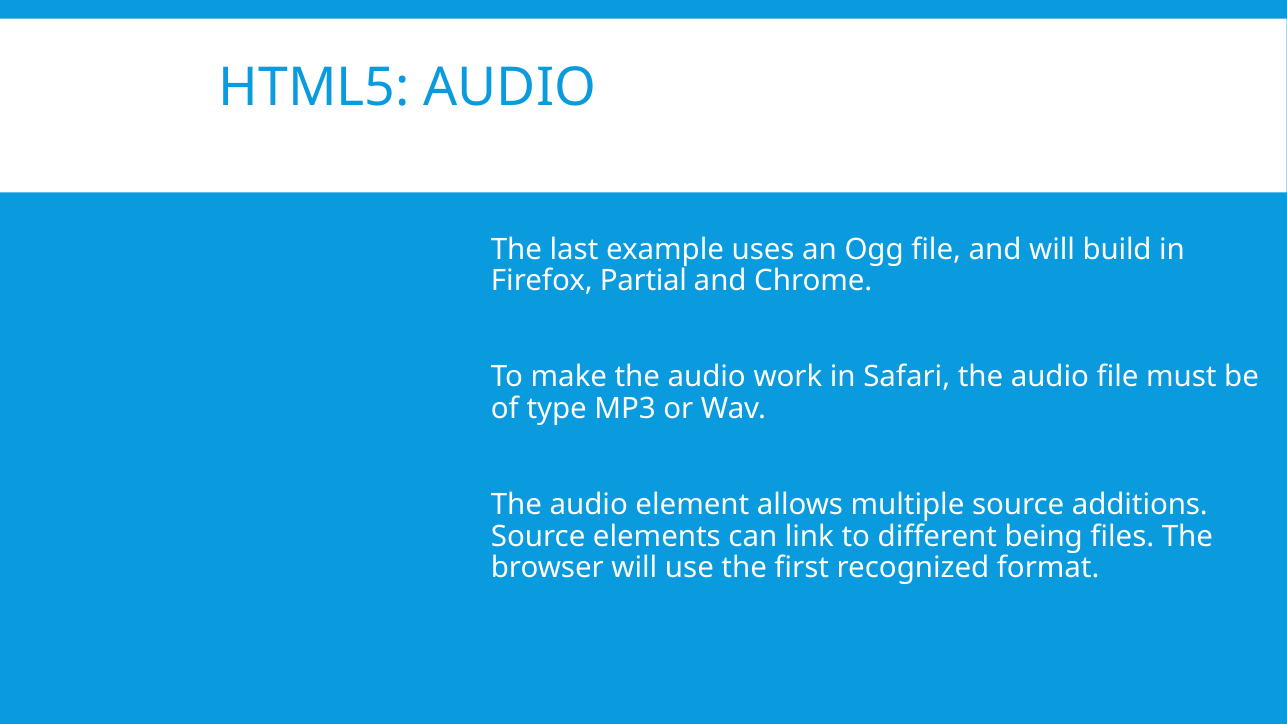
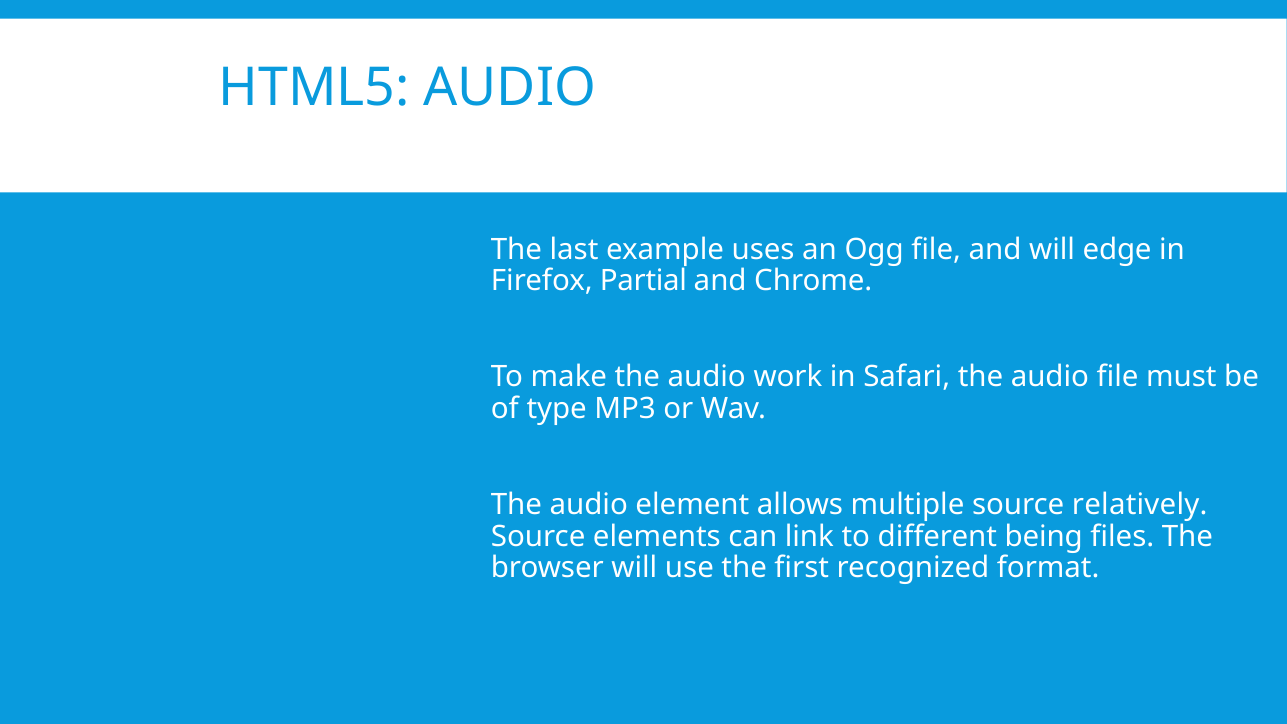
build: build -> edge
additions: additions -> relatively
